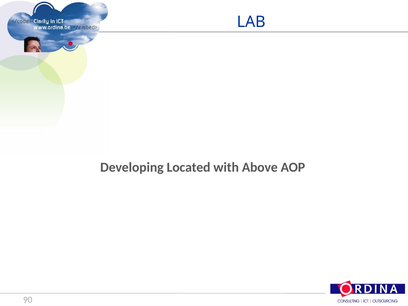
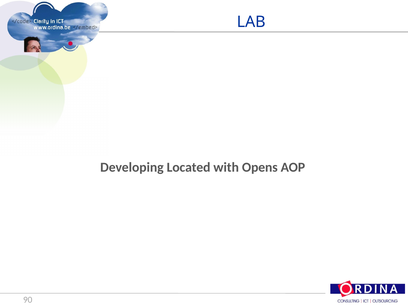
Above: Above -> Opens
